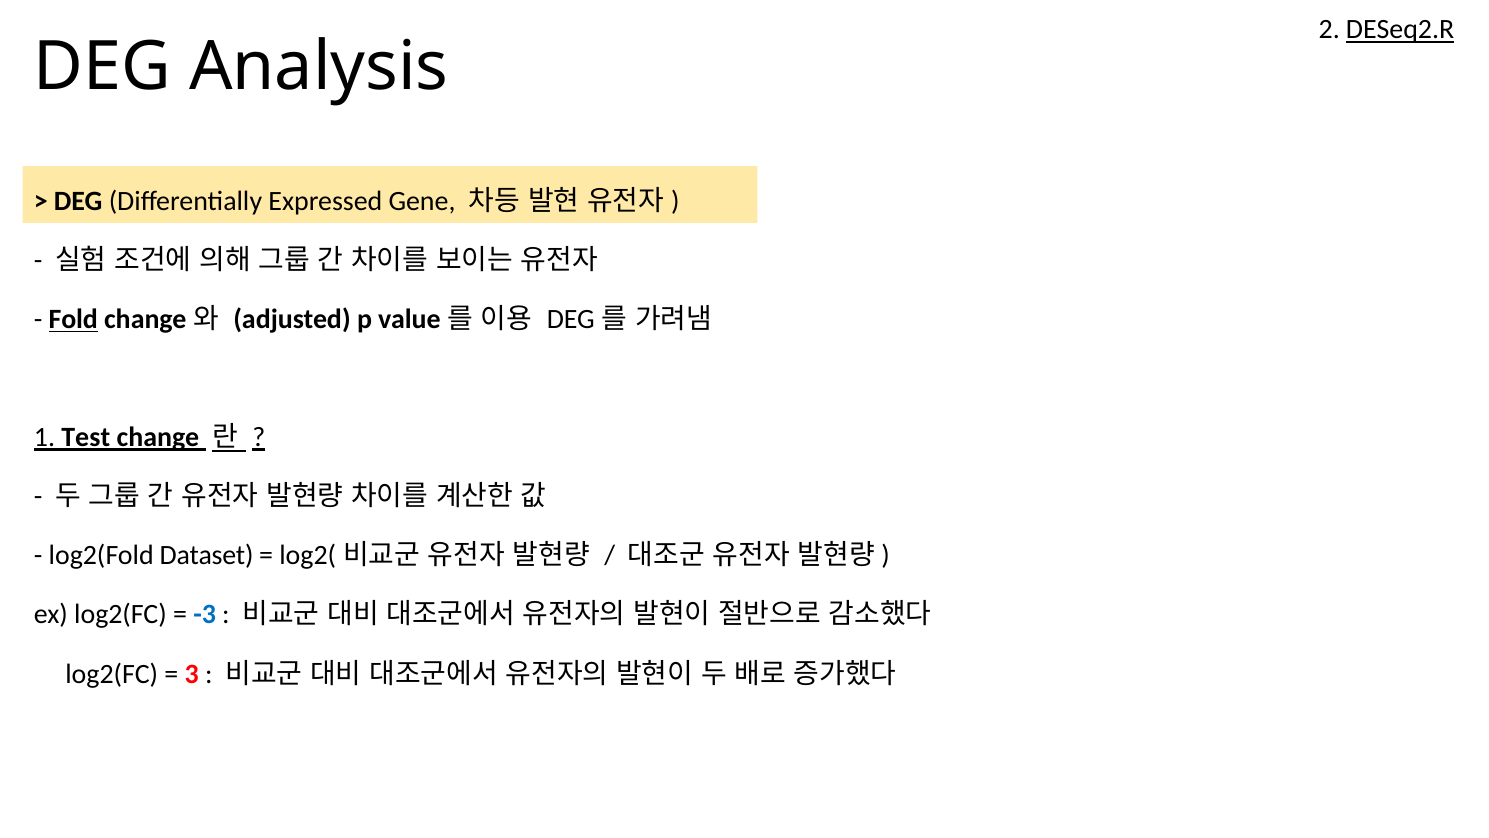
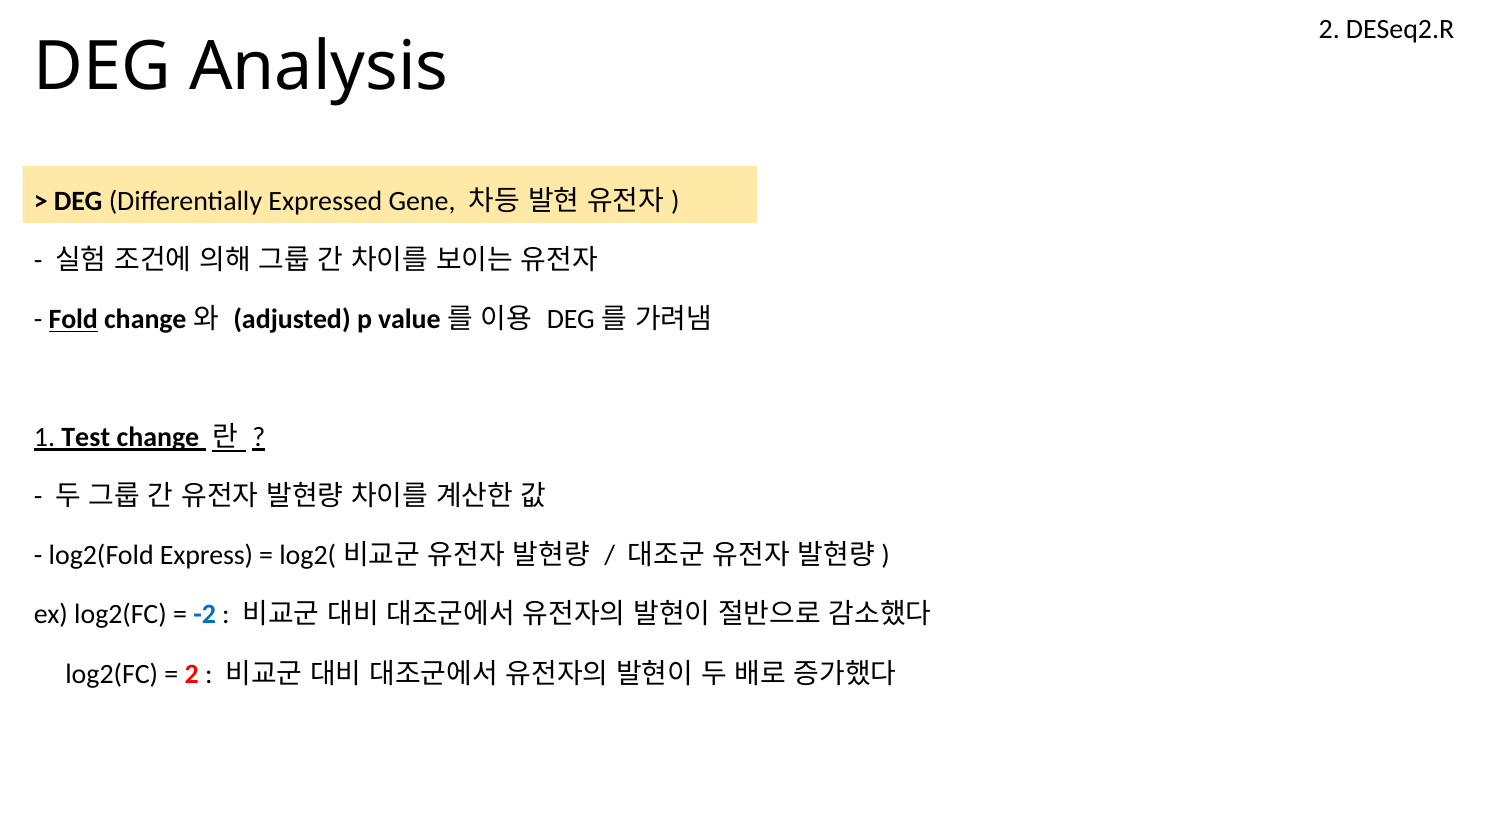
DESeq2.R underline: present -> none
Dataset: Dataset -> Express
-3: -3 -> -2
3 at (192, 673): 3 -> 2
